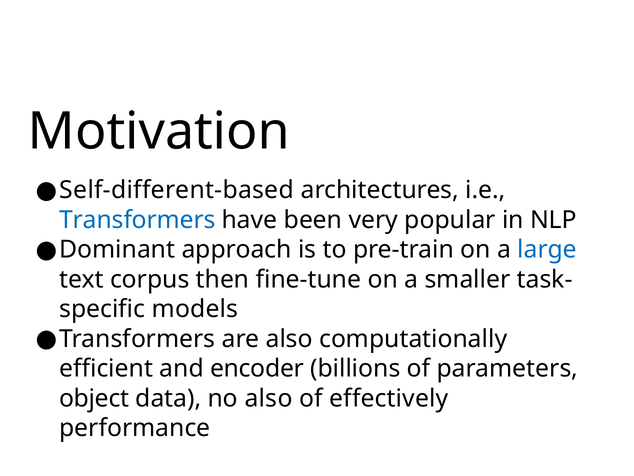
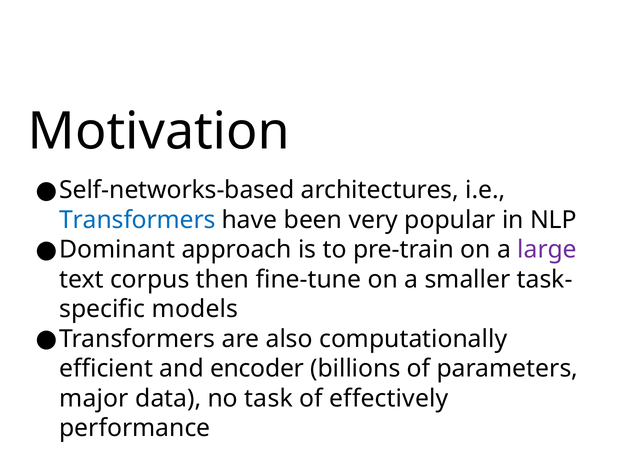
Self-different-based: Self-different-based -> Self-networks-based
large colour: blue -> purple
object: object -> major
no also: also -> task
